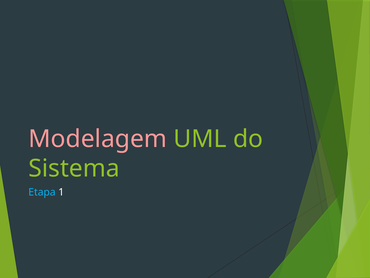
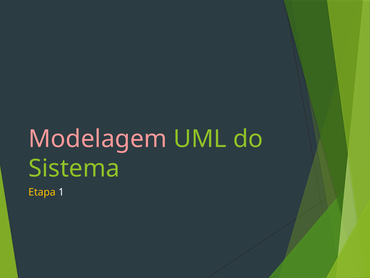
Etapa colour: light blue -> yellow
